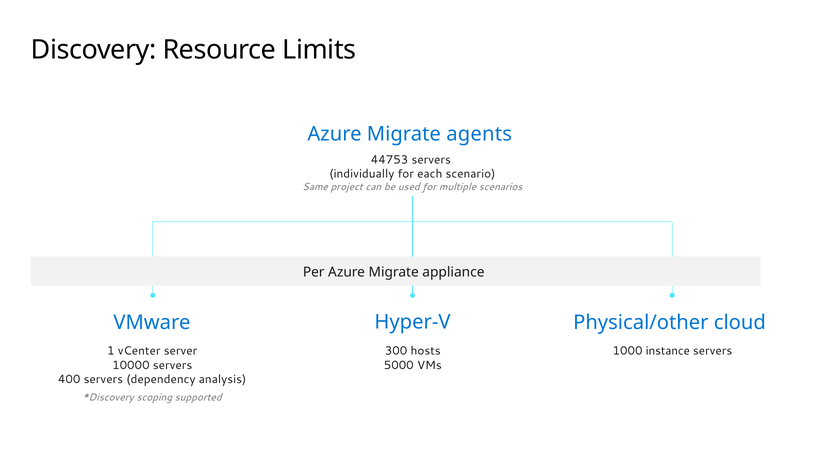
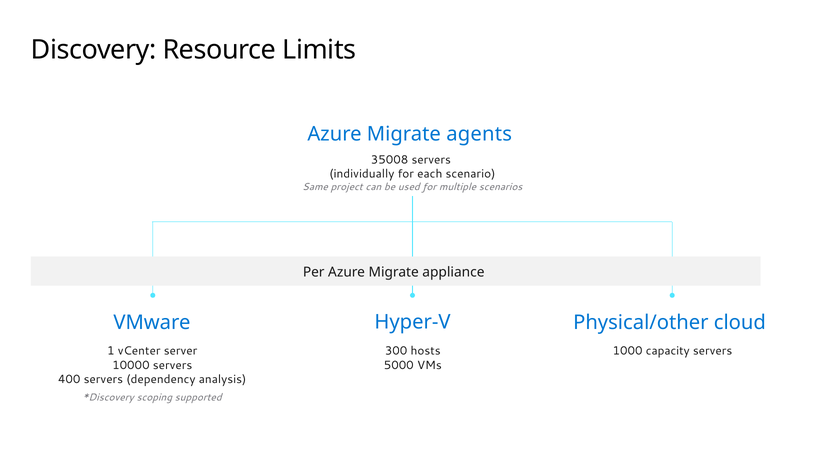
44753: 44753 -> 35008
instance: instance -> capacity
